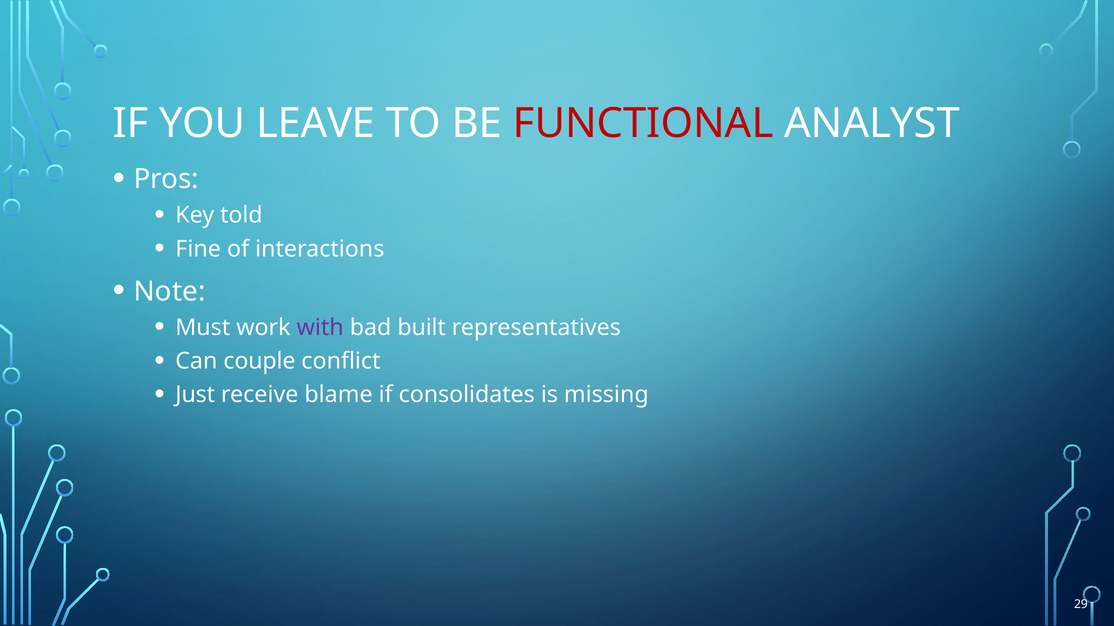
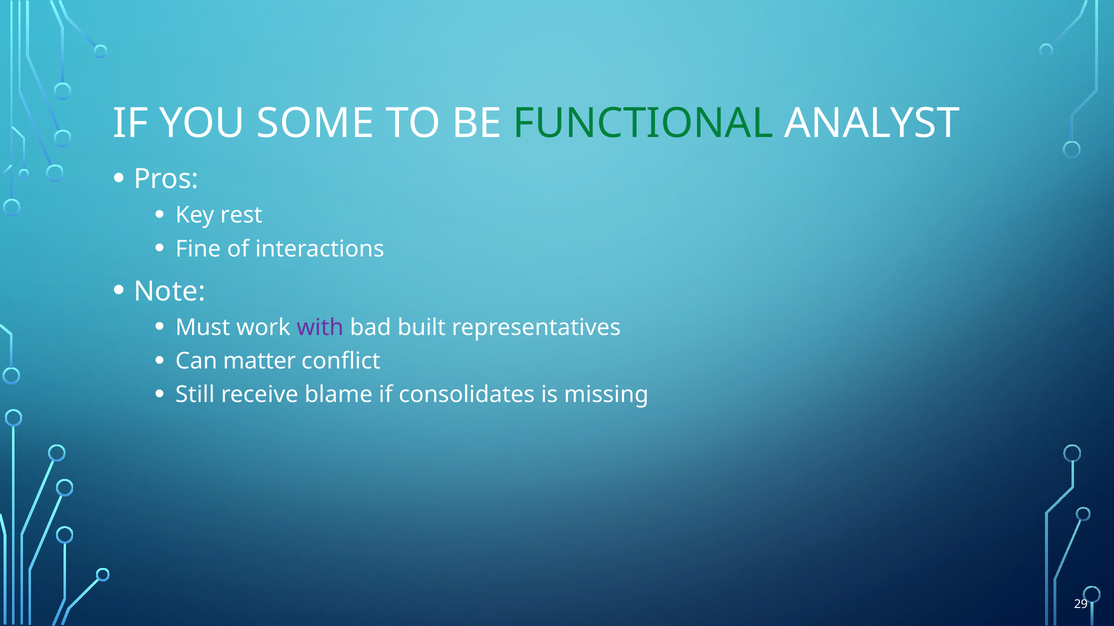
LEAVE: LEAVE -> SOME
FUNCTIONAL colour: red -> green
told: told -> rest
couple: couple -> matter
Just: Just -> Still
